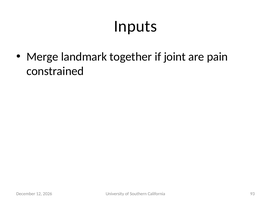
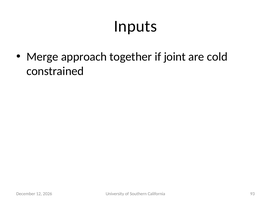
landmark: landmark -> approach
pain: pain -> cold
